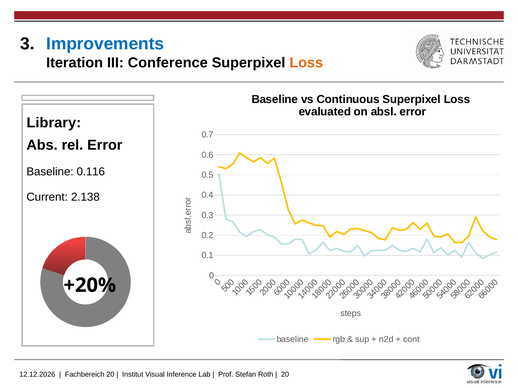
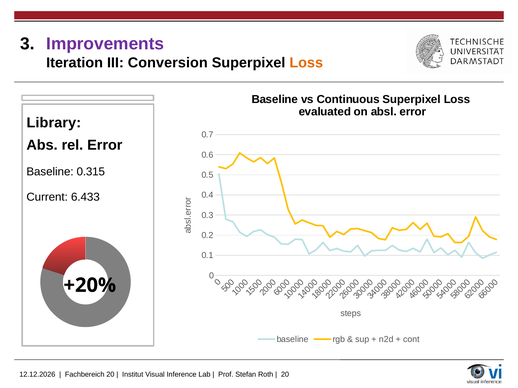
Improvements colour: blue -> purple
Conference: Conference -> Conversion
0.116: 0.116 -> 0.315
2.138: 2.138 -> 6.433
